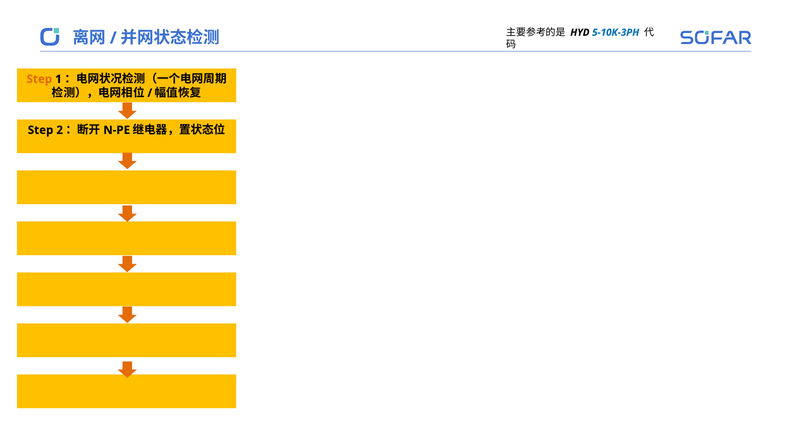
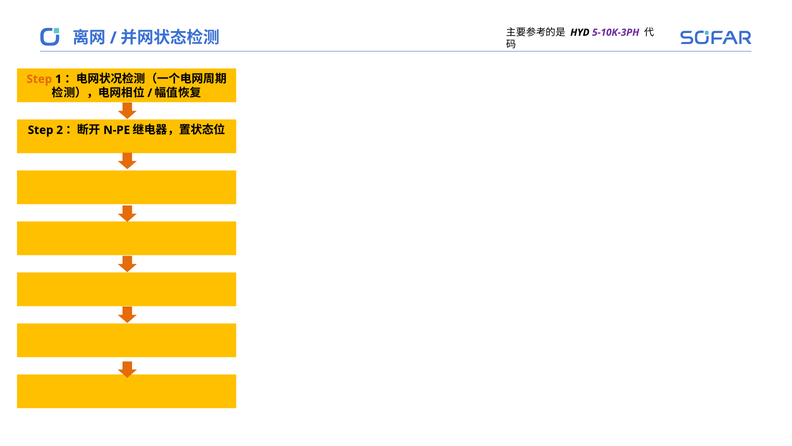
5-10K-3PH colour: blue -> purple
